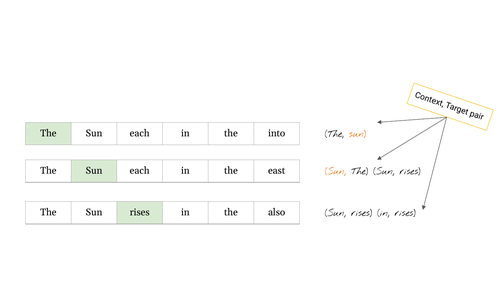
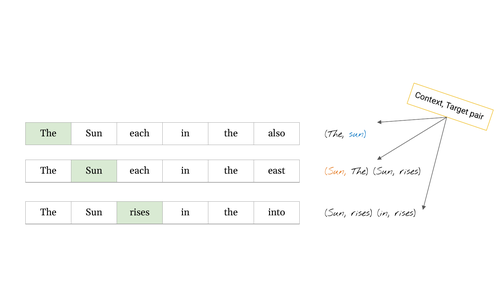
into: into -> also
sun at (357, 134) colour: orange -> blue
also: also -> into
